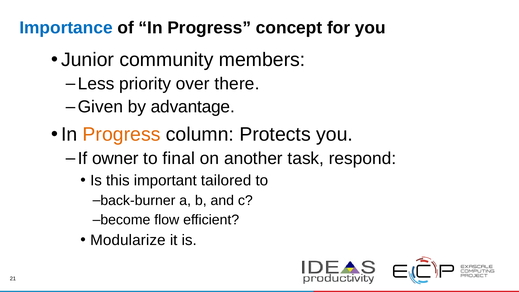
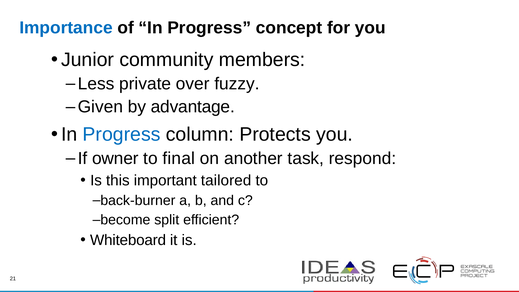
priority: priority -> private
there: there -> fuzzy
Progress at (122, 134) colour: orange -> blue
flow: flow -> split
Modularize: Modularize -> Whiteboard
